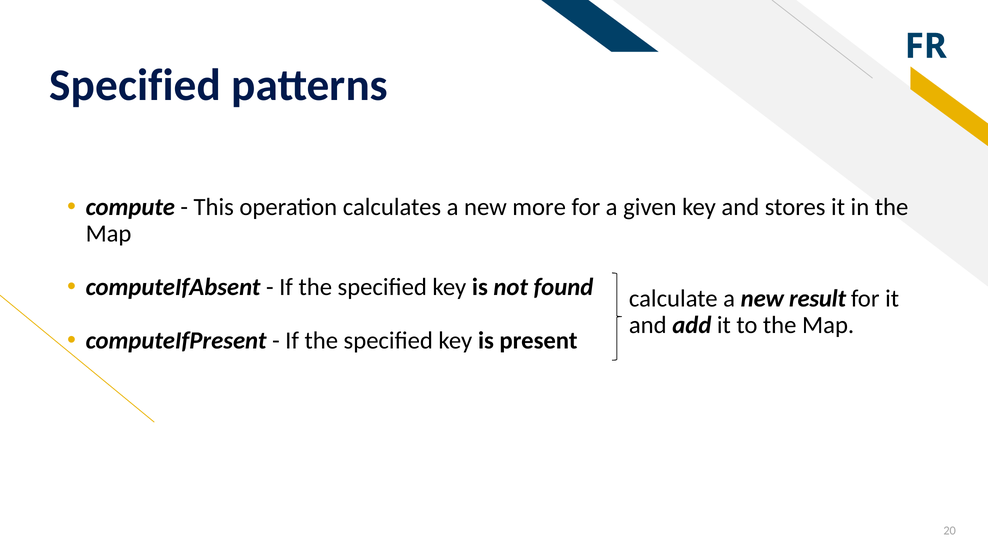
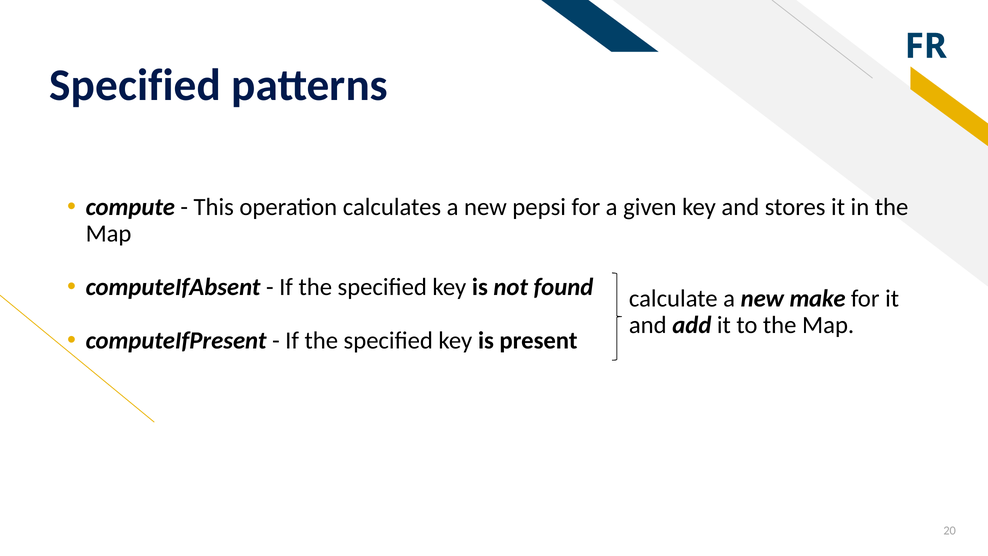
more: more -> pepsi
result: result -> make
